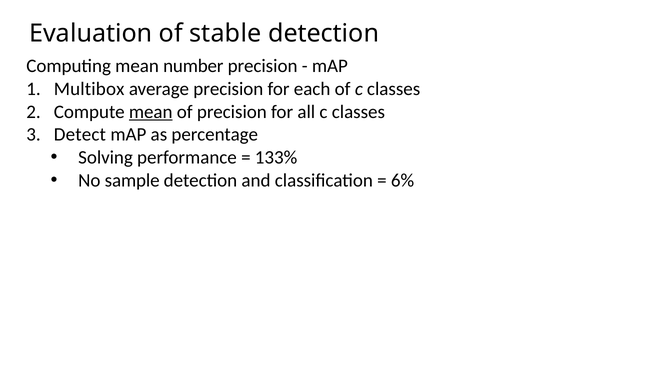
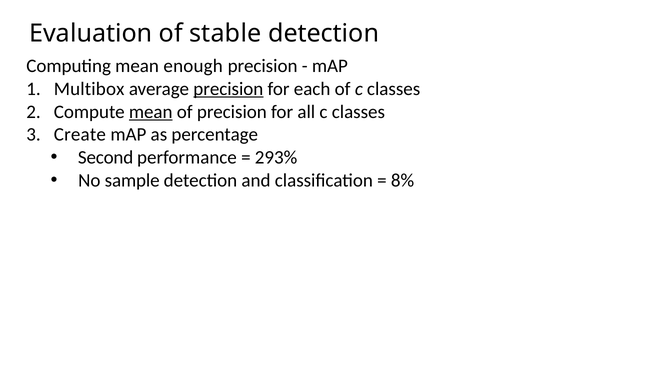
number: number -> enough
precision at (228, 89) underline: none -> present
Detect: Detect -> Create
Solving: Solving -> Second
133%: 133% -> 293%
6%: 6% -> 8%
